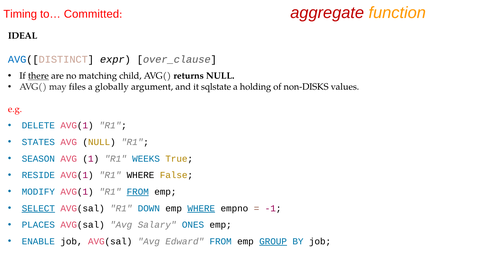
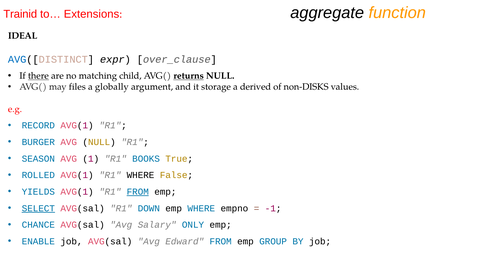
Timing: Timing -> Trainid
Committed: Committed -> Extensions
aggregate colour: red -> black
returns underline: none -> present
sqlstate: sqlstate -> storage
holding: holding -> derived
DELETE: DELETE -> RECORD
STATES: STATES -> BURGER
WEEKS: WEEKS -> BOOKS
RESIDE: RESIDE -> ROLLED
MODIFY: MODIFY -> YIELDS
WHERE at (201, 208) underline: present -> none
PLACES: PLACES -> CHANCE
ONES: ONES -> ONLY
GROUP underline: present -> none
